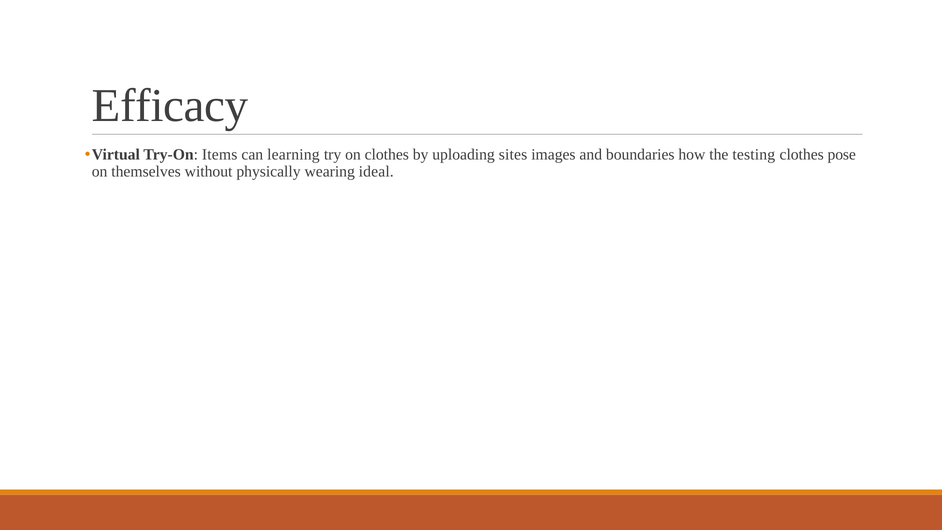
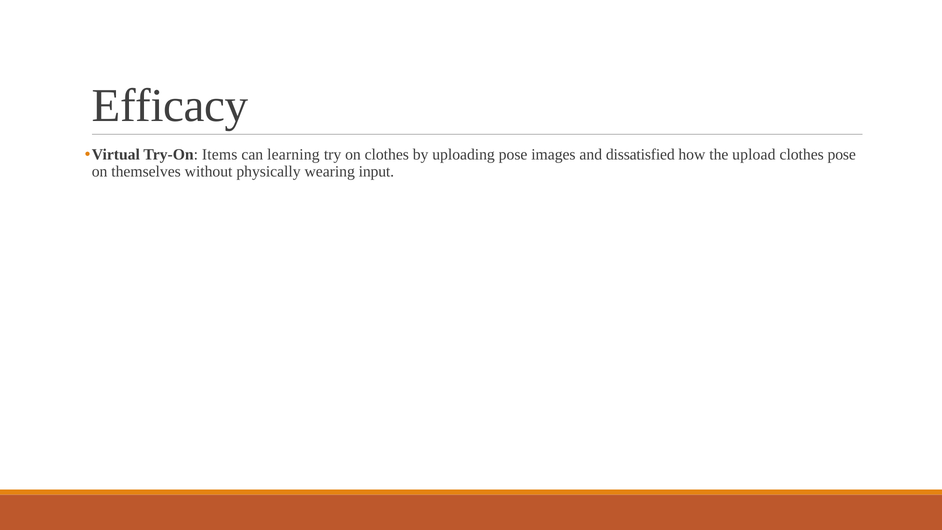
uploading sites: sites -> pose
boundaries: boundaries -> dissatisfied
testing: testing -> upload
ideal: ideal -> input
